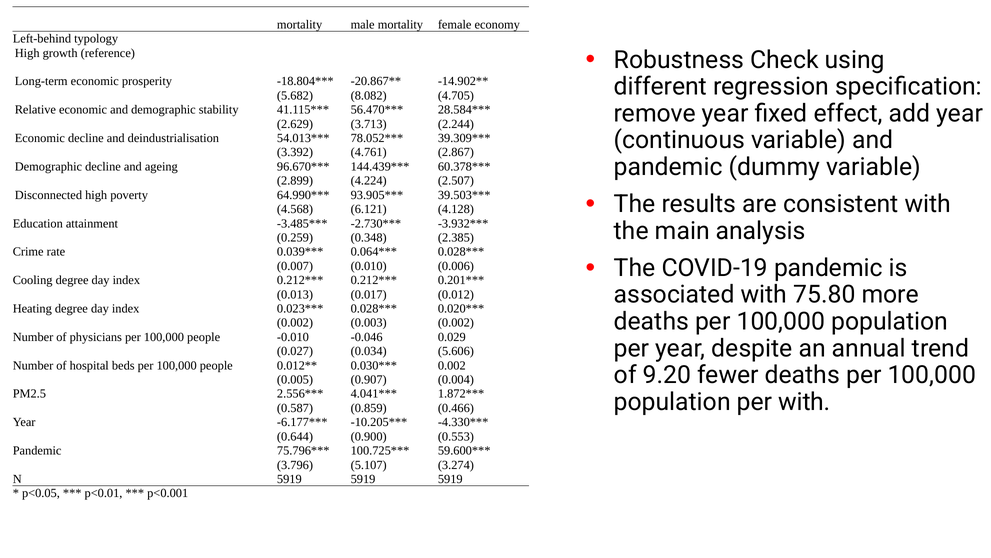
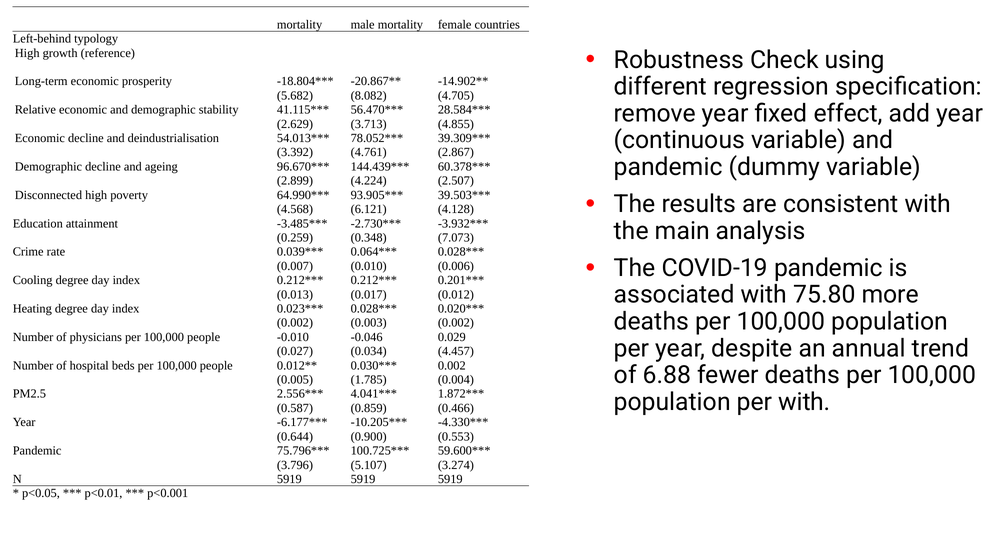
economy: economy -> countries
2.244: 2.244 -> 4.855
2.385: 2.385 -> 7.073
5.606: 5.606 -> 4.457
9.20: 9.20 -> 6.88
0.907: 0.907 -> 1.785
